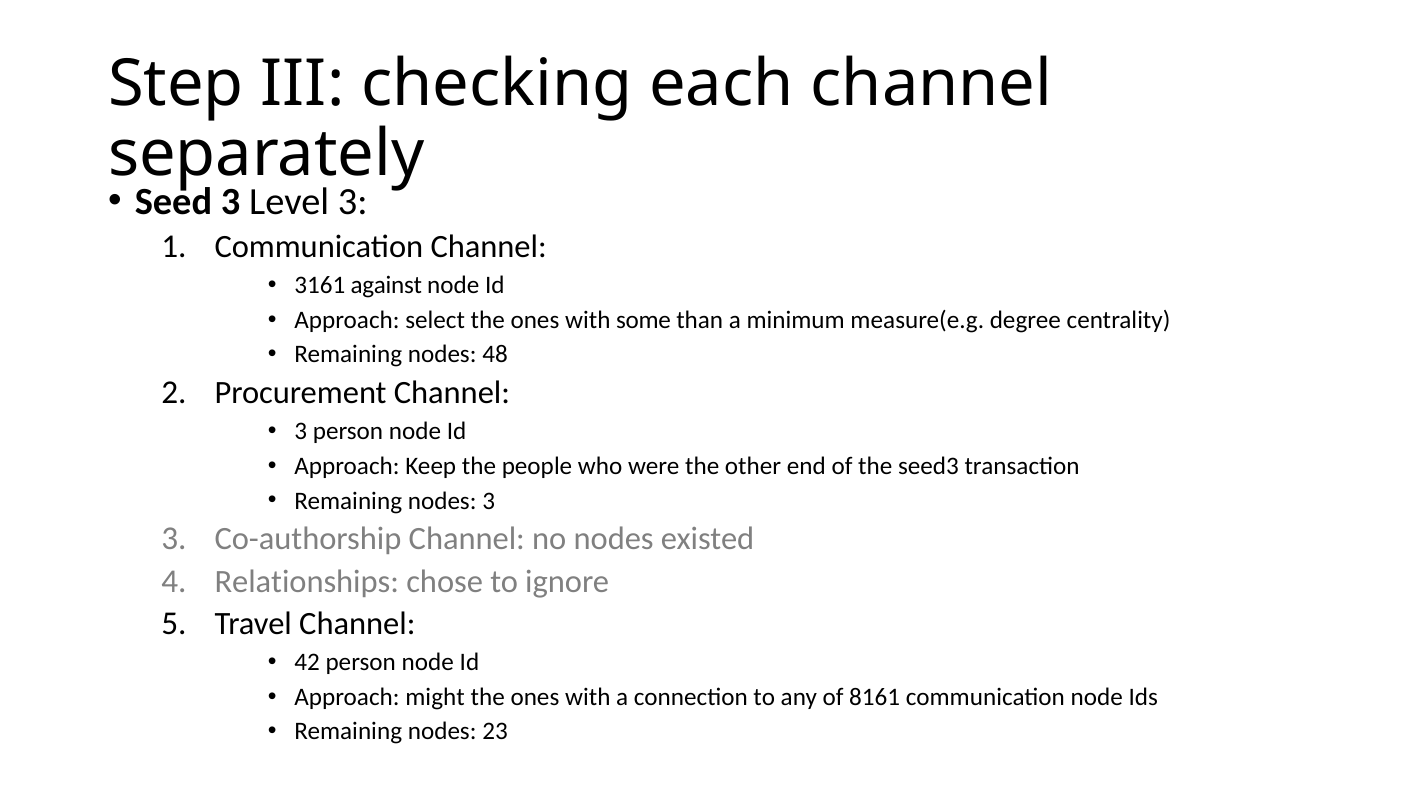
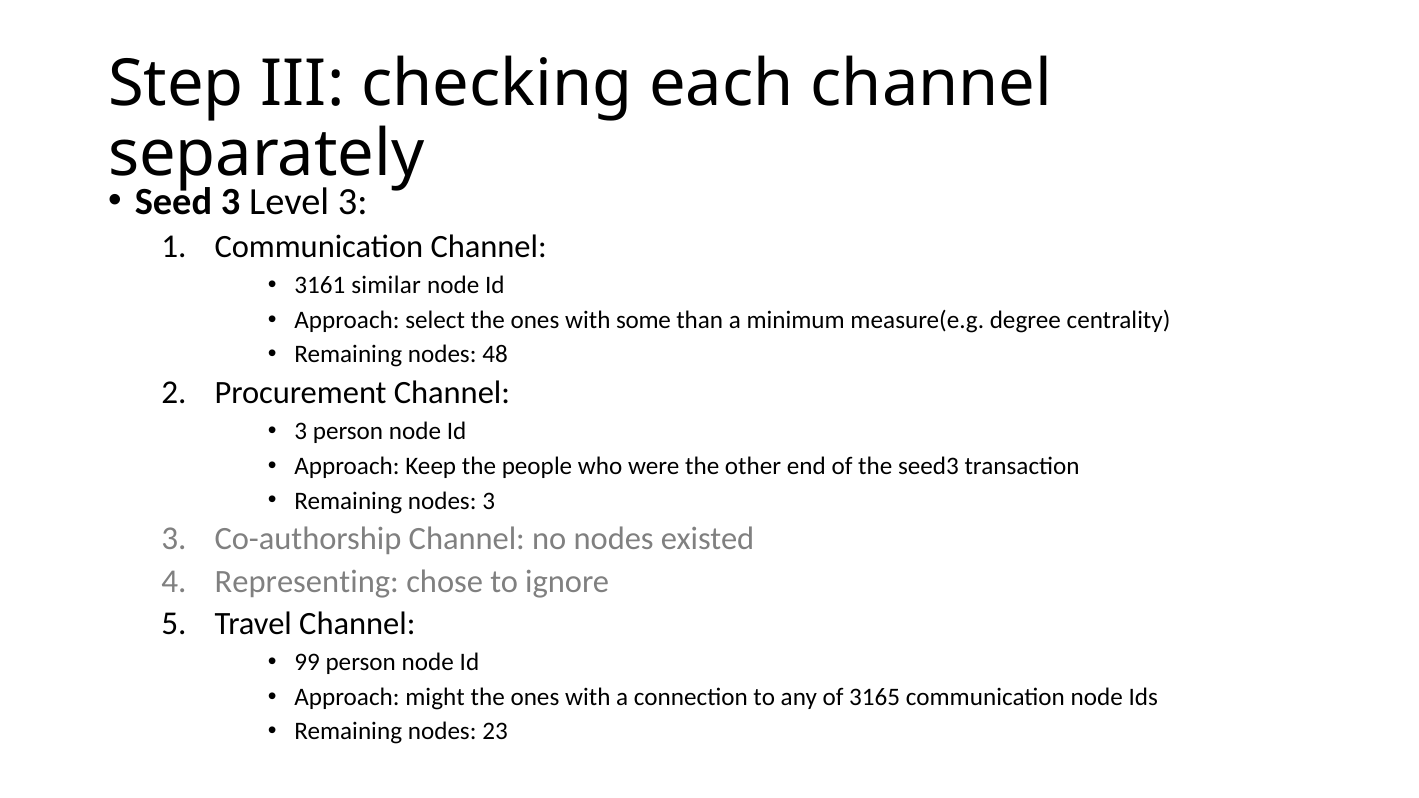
against: against -> similar
Relationships: Relationships -> Representing
42: 42 -> 99
8161: 8161 -> 3165
